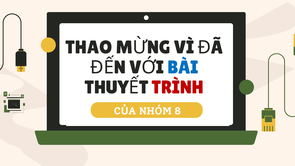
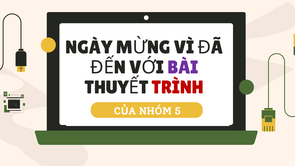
THAO: THAO -> NGÀY
BÀI colour: blue -> purple
8: 8 -> 5
